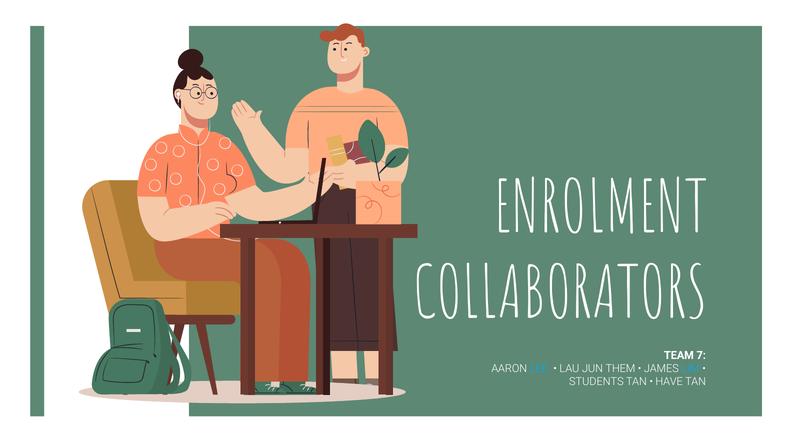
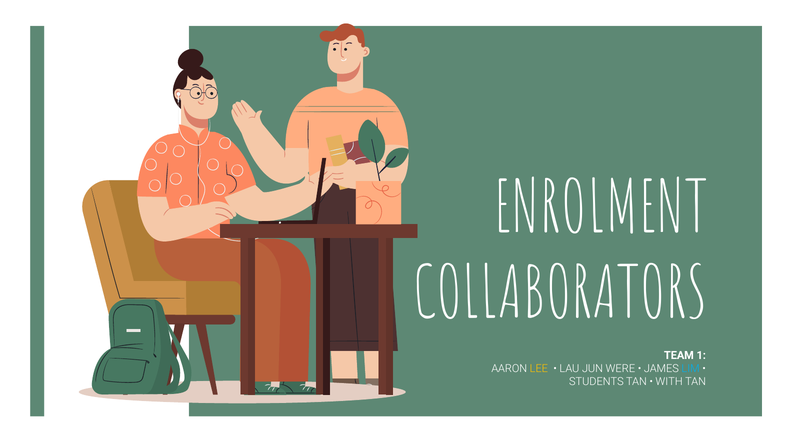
7: 7 -> 1
LEE colour: light blue -> yellow
THEM: THEM -> WERE
HAVE: HAVE -> WITH
